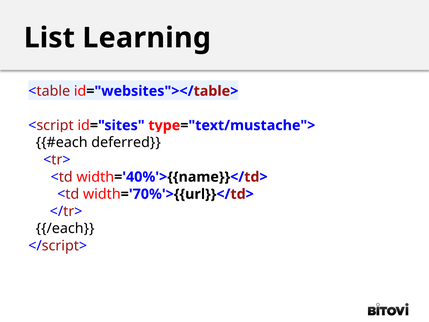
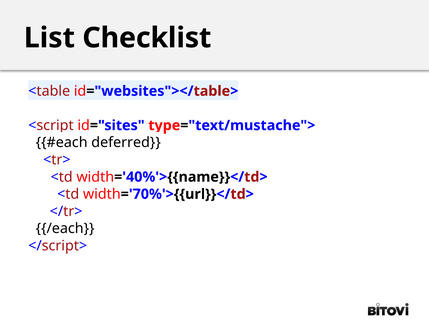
Learning: Learning -> Checklist
